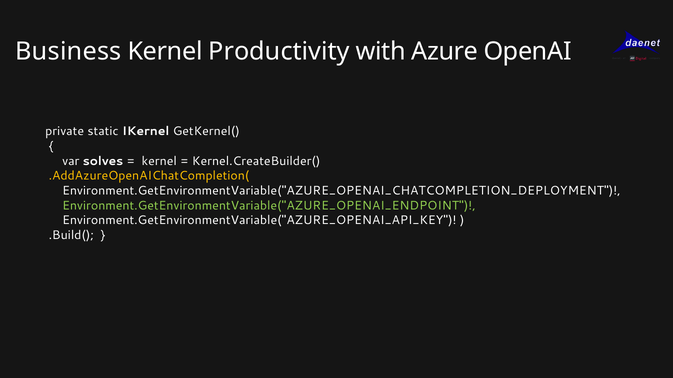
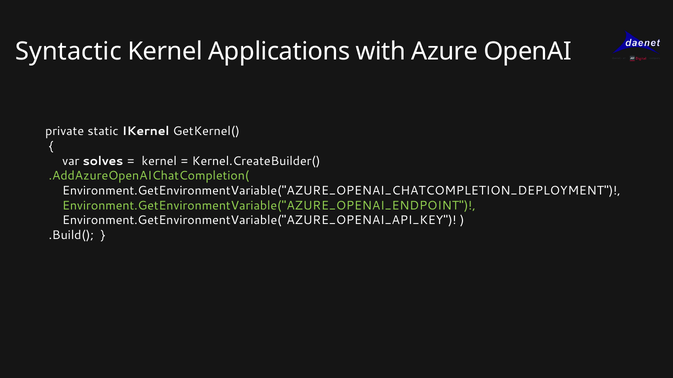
Business: Business -> Syntactic
Productivity: Productivity -> Applications
.AddAzureOpenAIChatCompletion( colour: yellow -> light green
